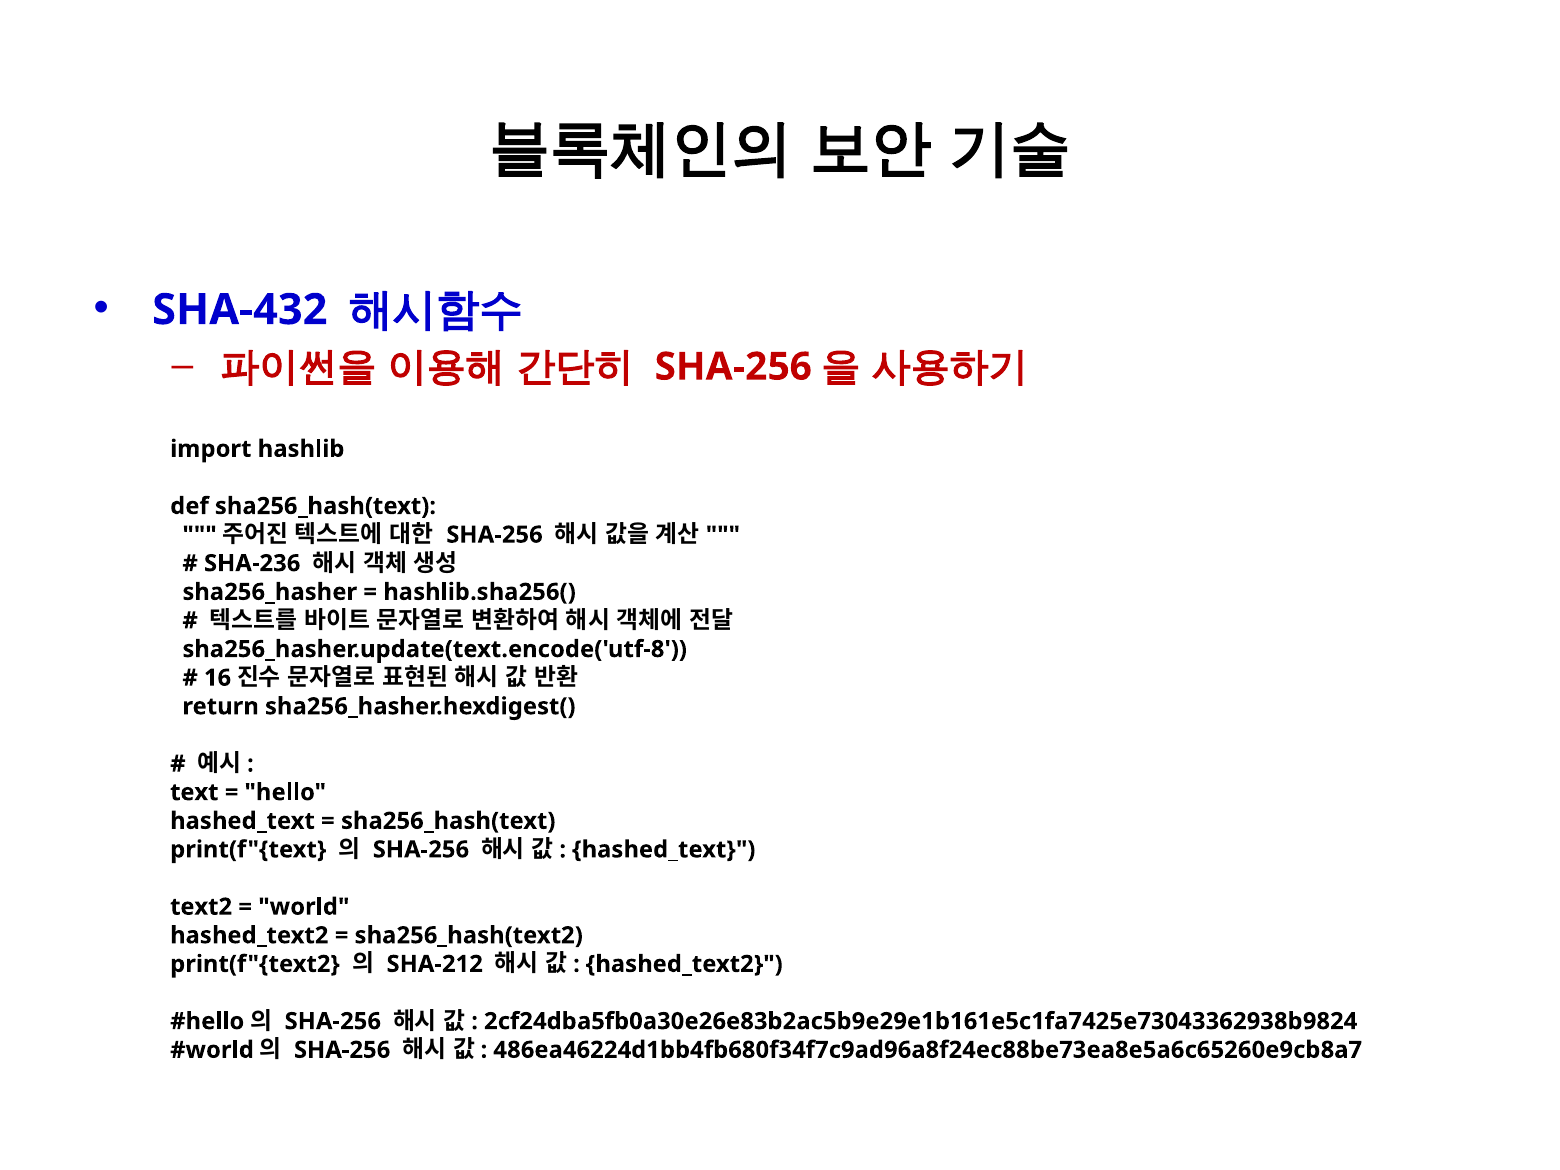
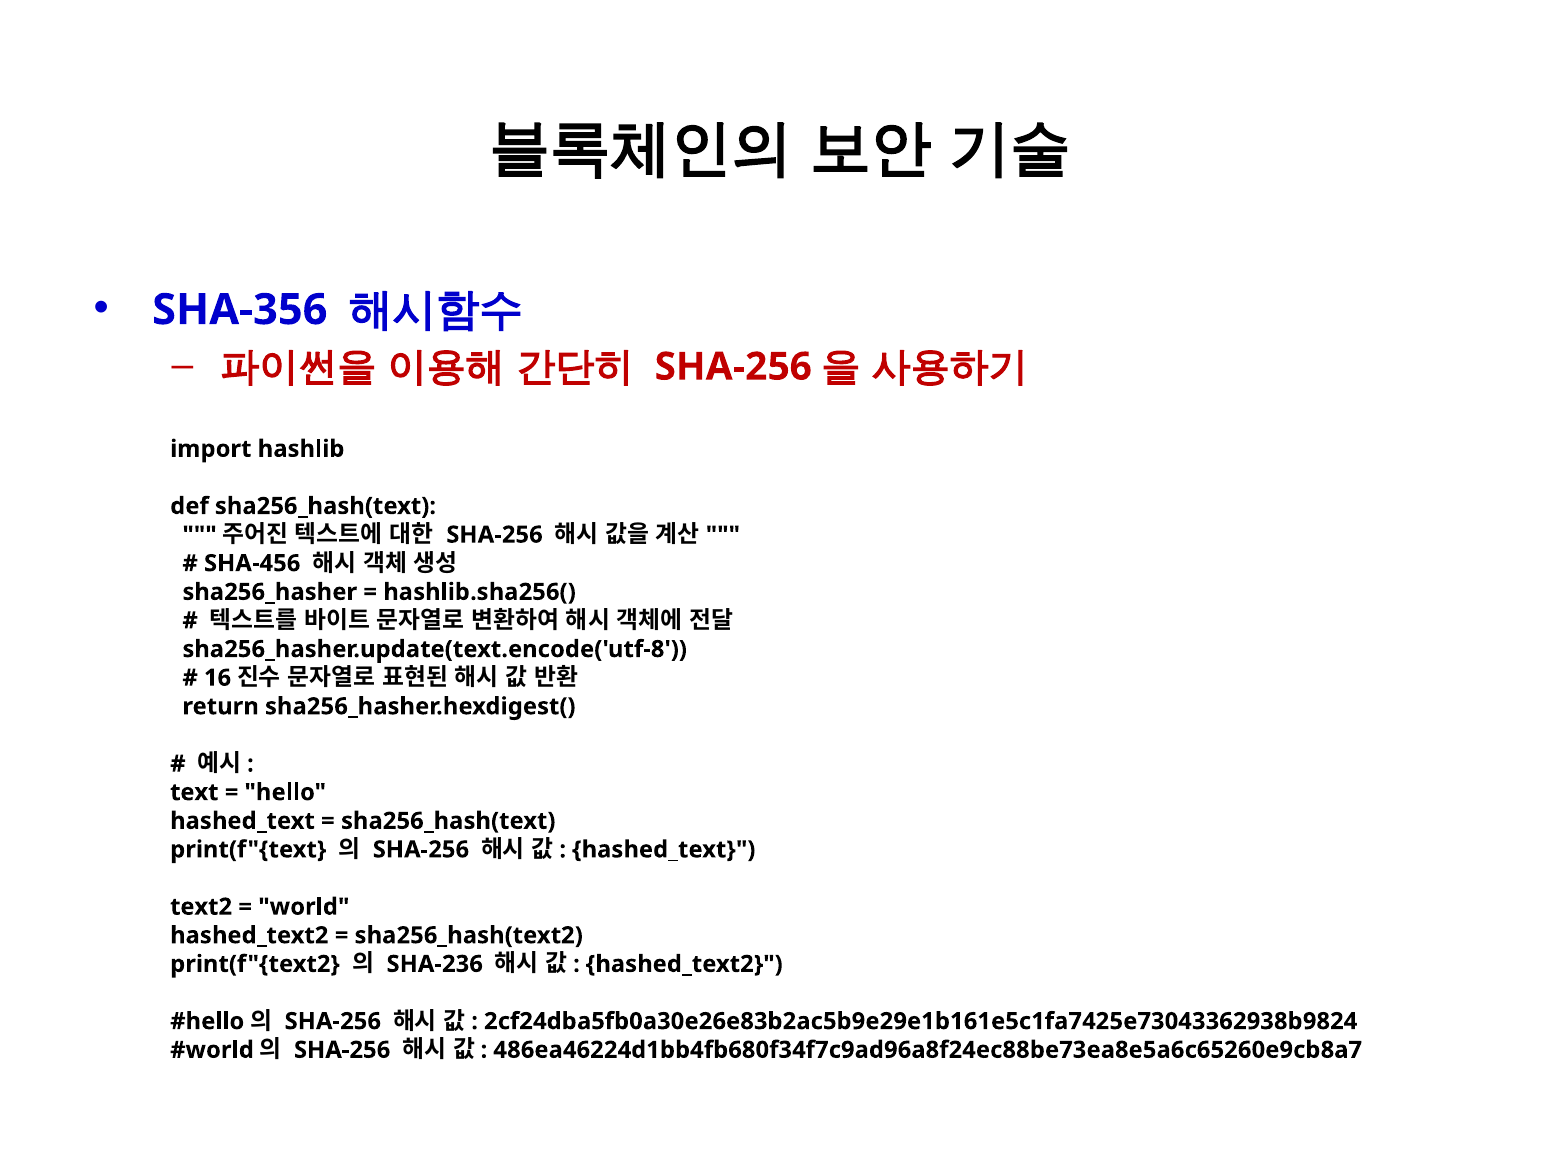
SHA-432: SHA-432 -> SHA-356
SHA-236: SHA-236 -> SHA-456
SHA-212: SHA-212 -> SHA-236
